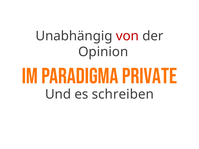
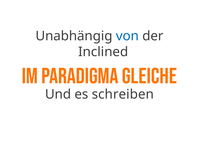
von colour: red -> blue
Opinion: Opinion -> Inclined
PRIVATE: PRIVATE -> GLEICHE
